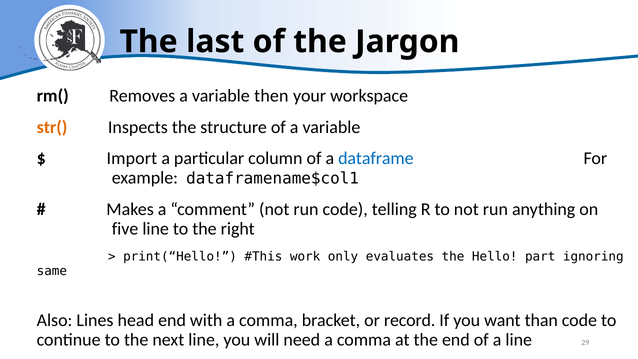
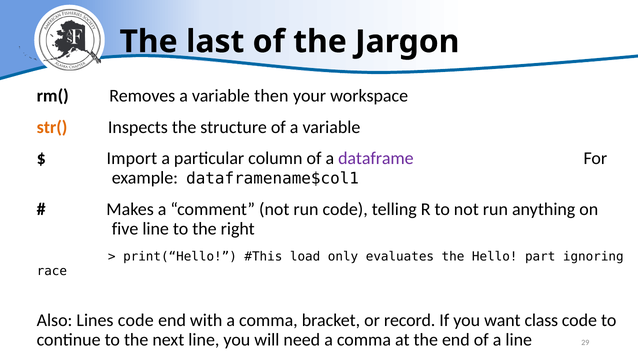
dataframe colour: blue -> purple
work: work -> load
same: same -> race
Lines head: head -> code
than: than -> class
